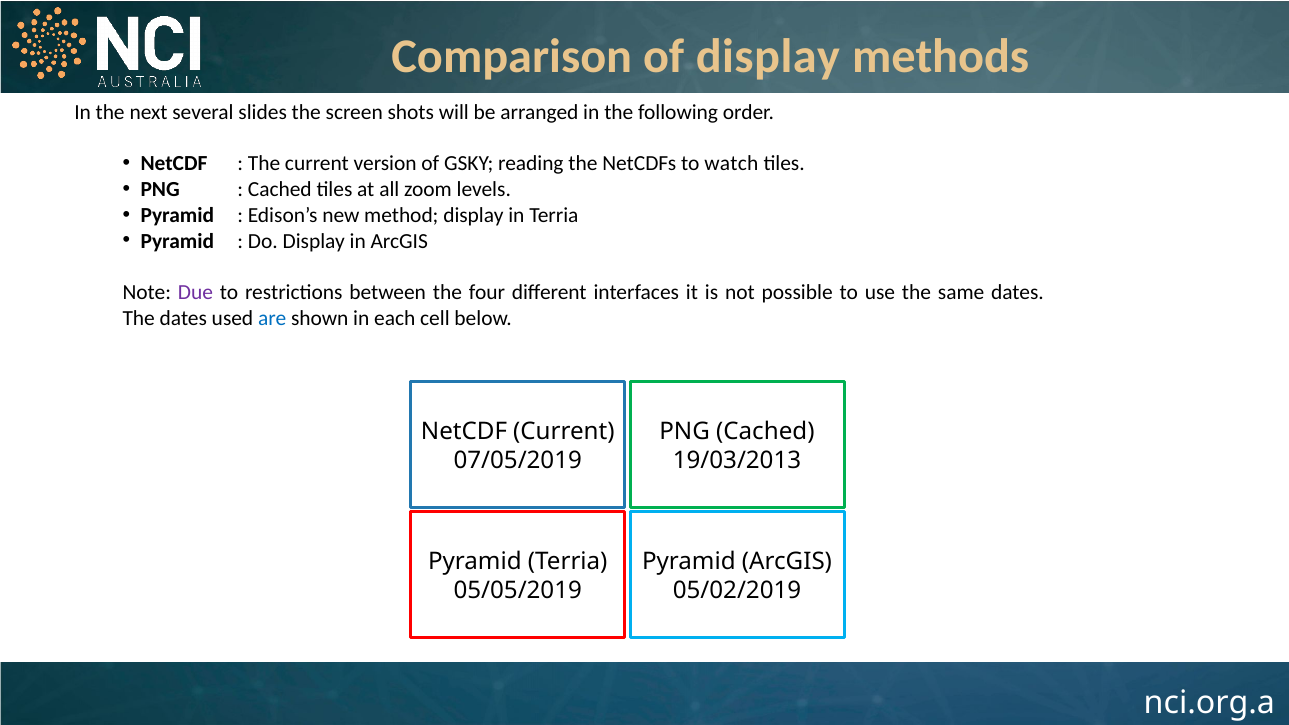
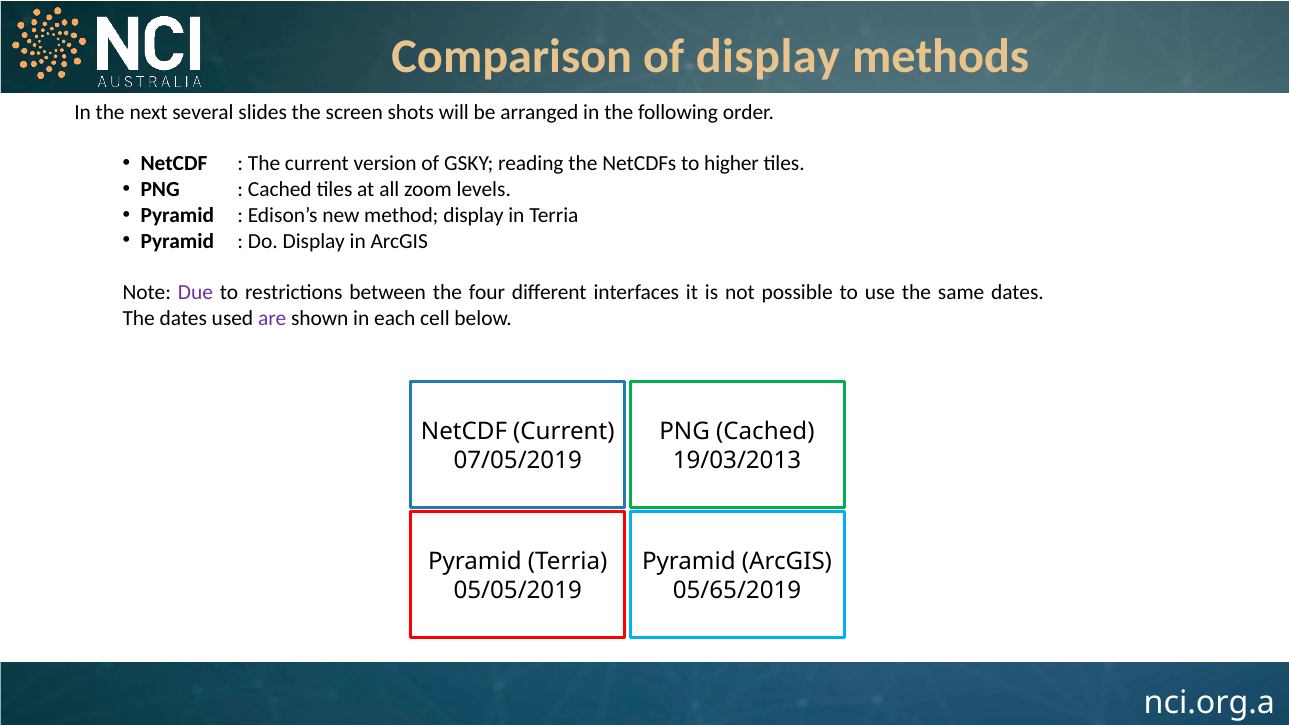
watch: watch -> higher
are colour: blue -> purple
05/02/2019: 05/02/2019 -> 05/65/2019
